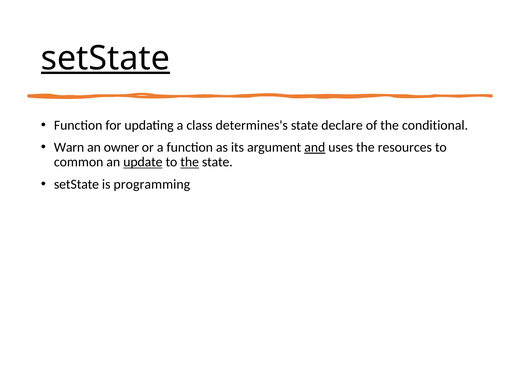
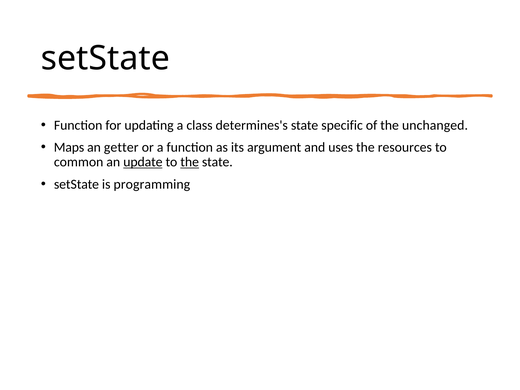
setState at (105, 58) underline: present -> none
declare: declare -> specific
conditional: conditional -> unchanged
Warn: Warn -> Maps
owner: owner -> getter
and underline: present -> none
